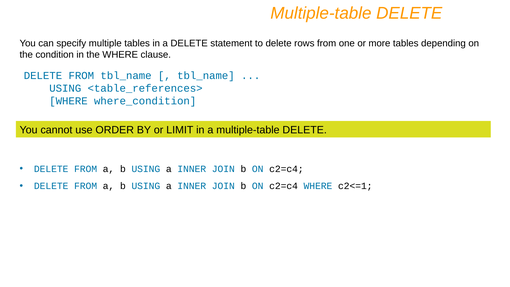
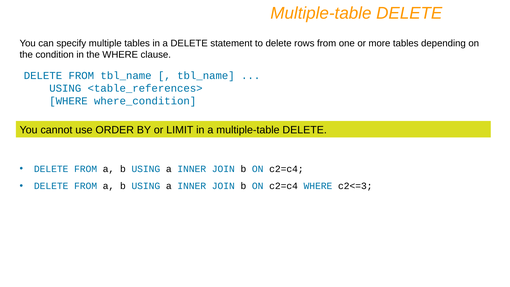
c2<=1: c2<=1 -> c2<=3
